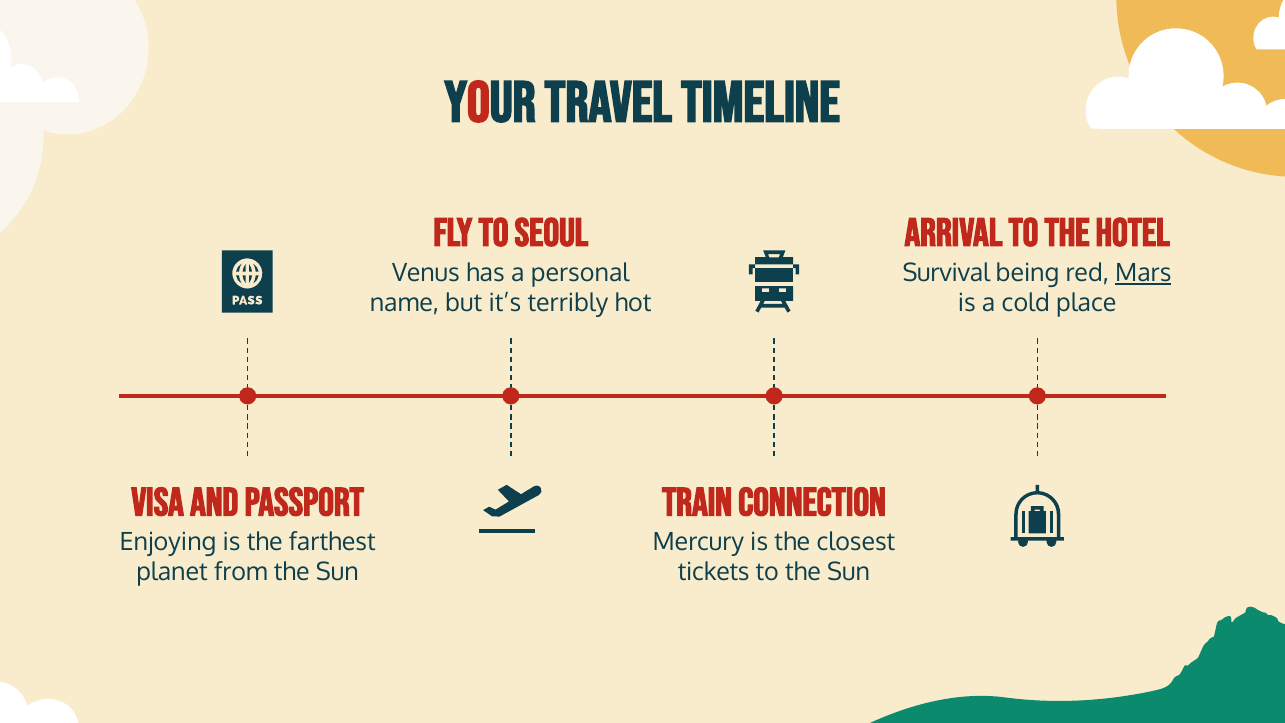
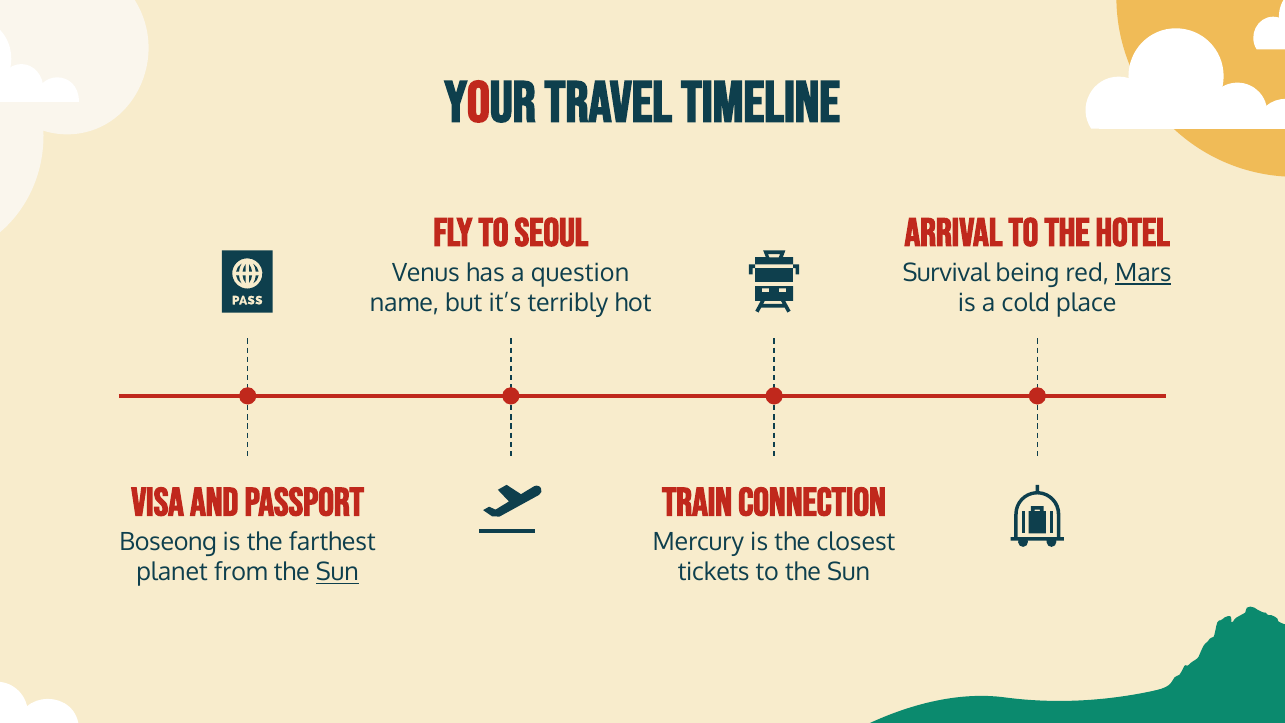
personal: personal -> question
Enjoying: Enjoying -> Boseong
Sun at (337, 573) underline: none -> present
